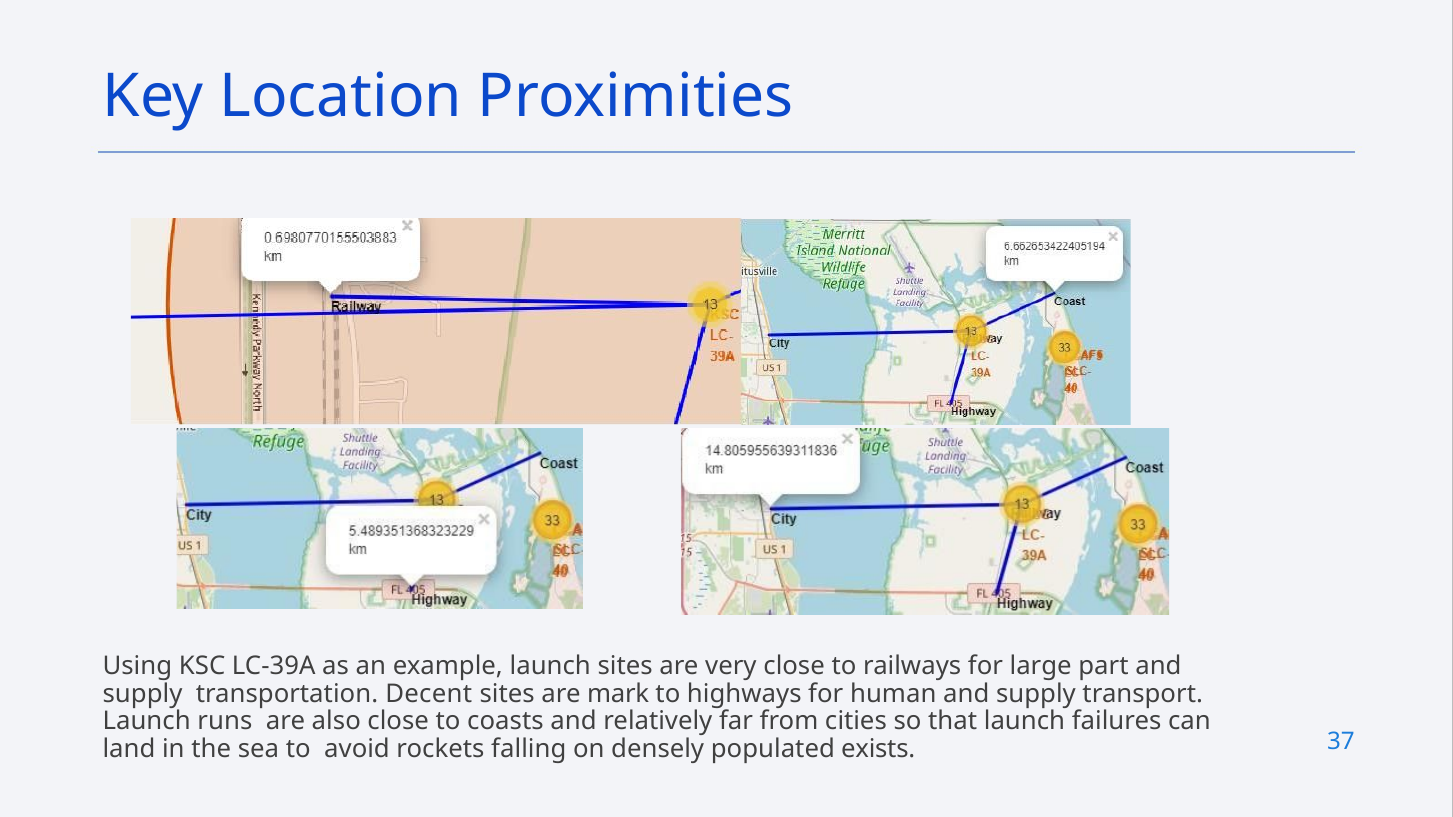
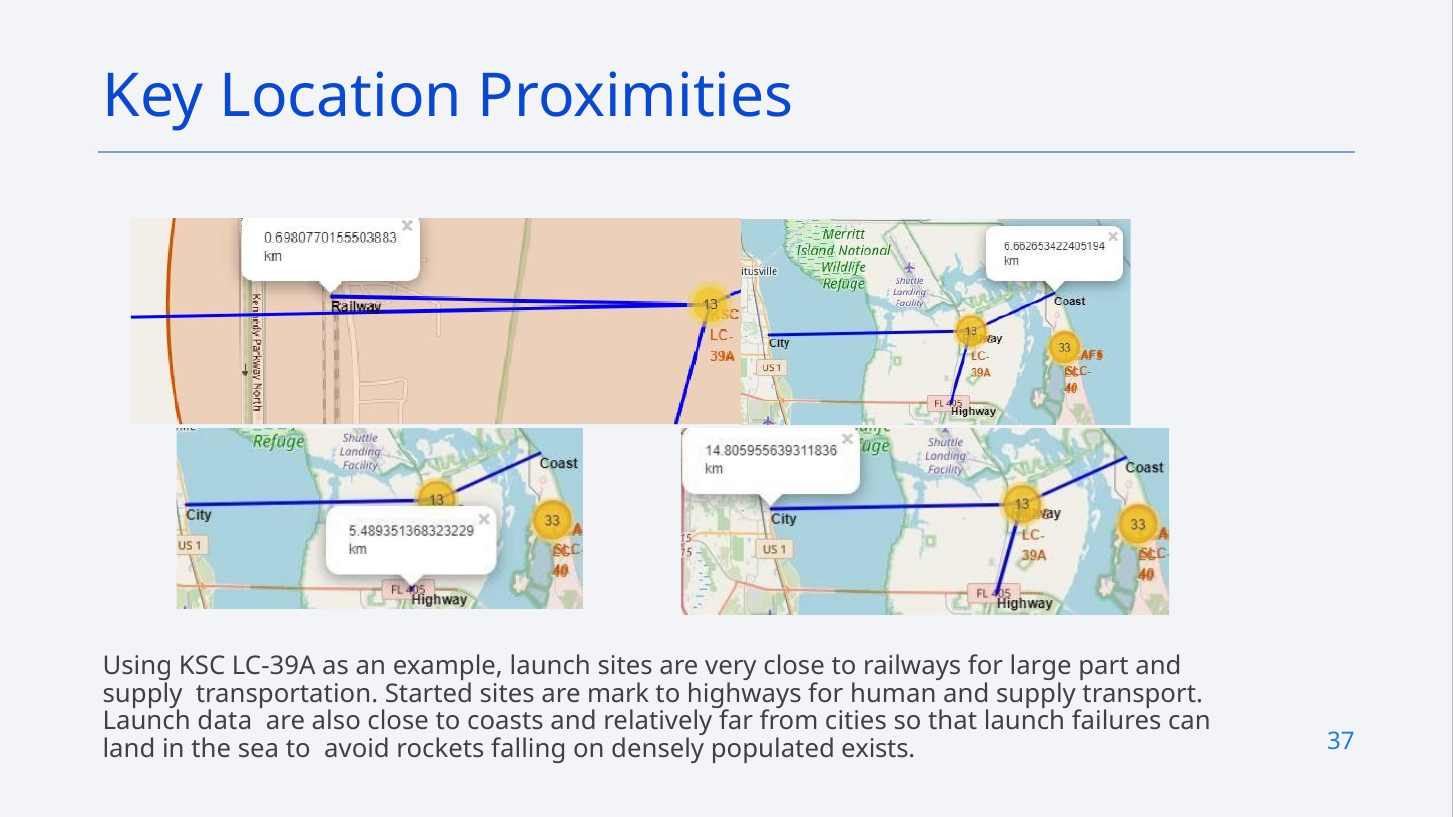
Decent: Decent -> Started
runs: runs -> data
